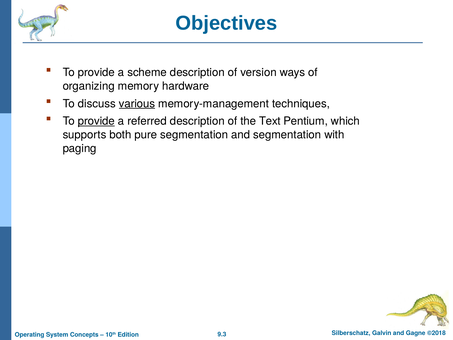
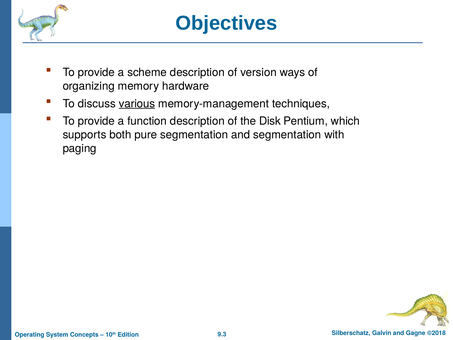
provide at (96, 121) underline: present -> none
referred: referred -> function
Text: Text -> Disk
